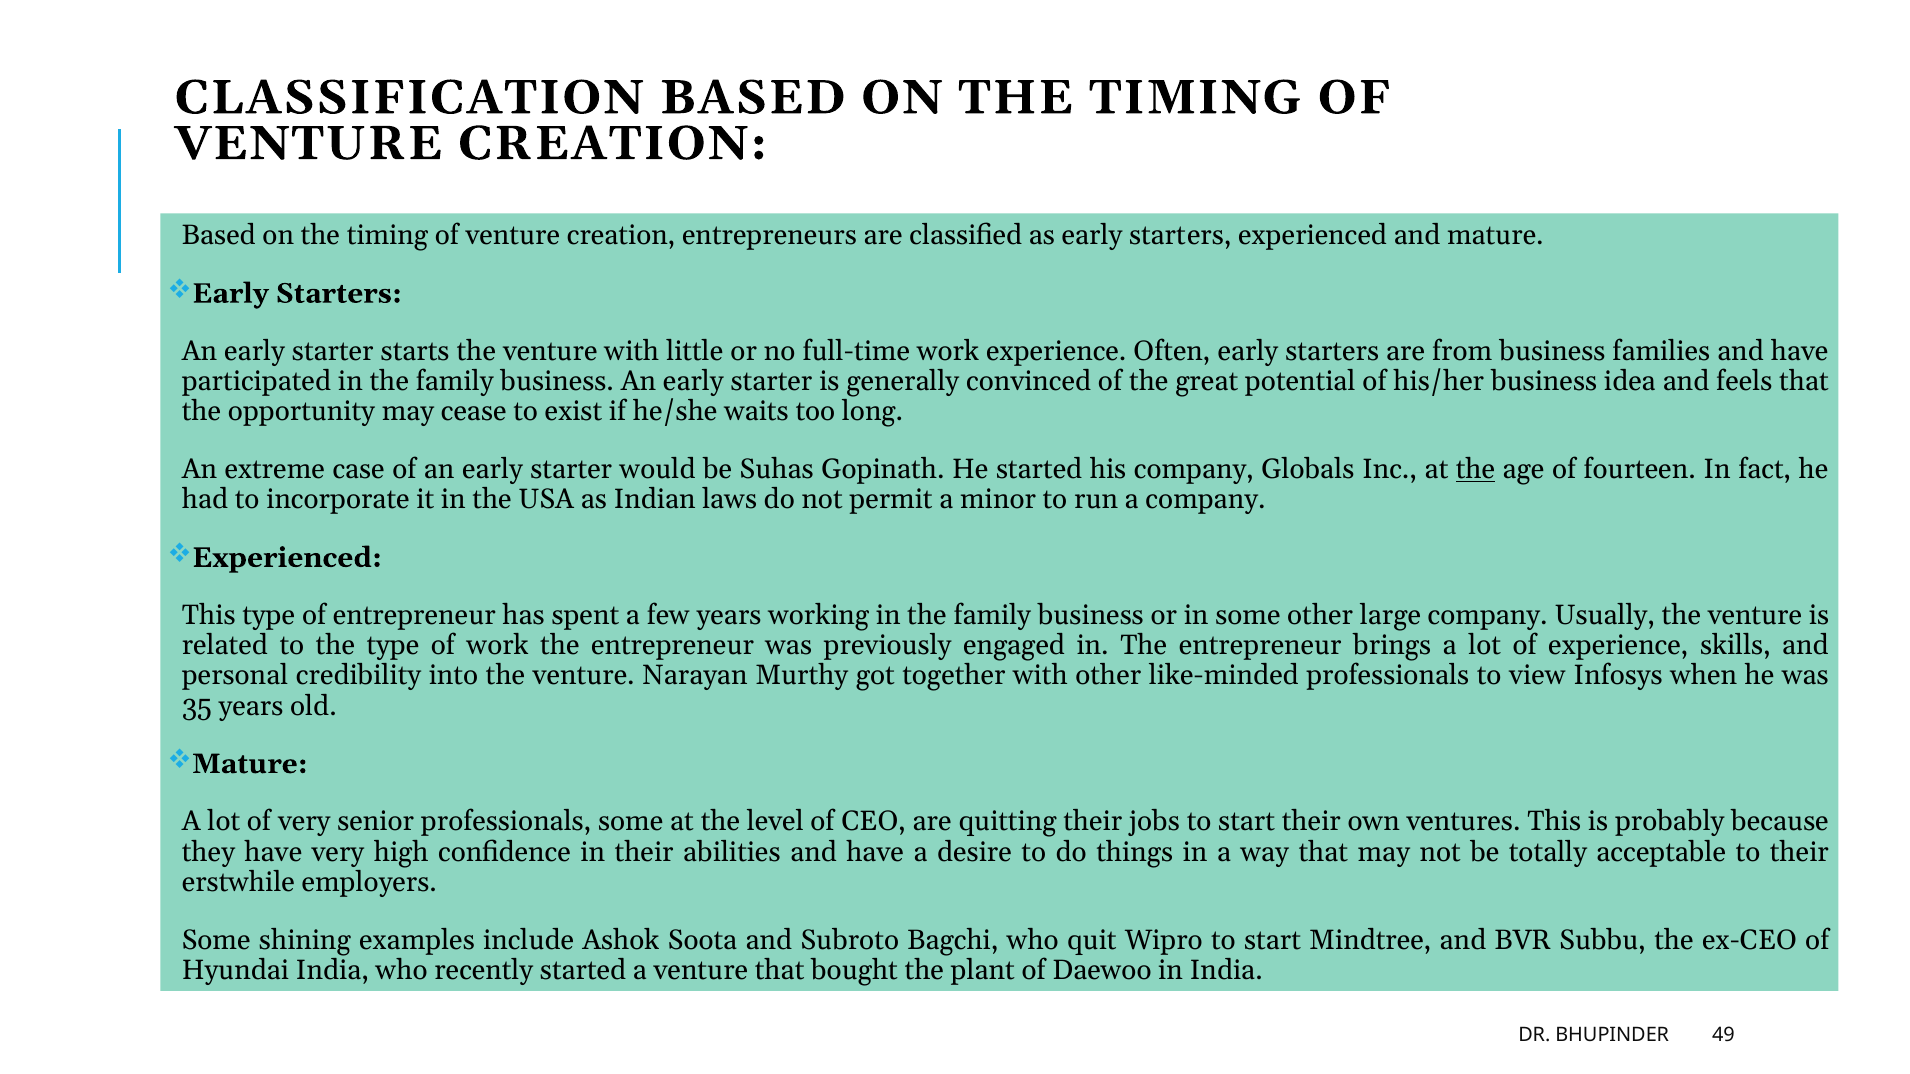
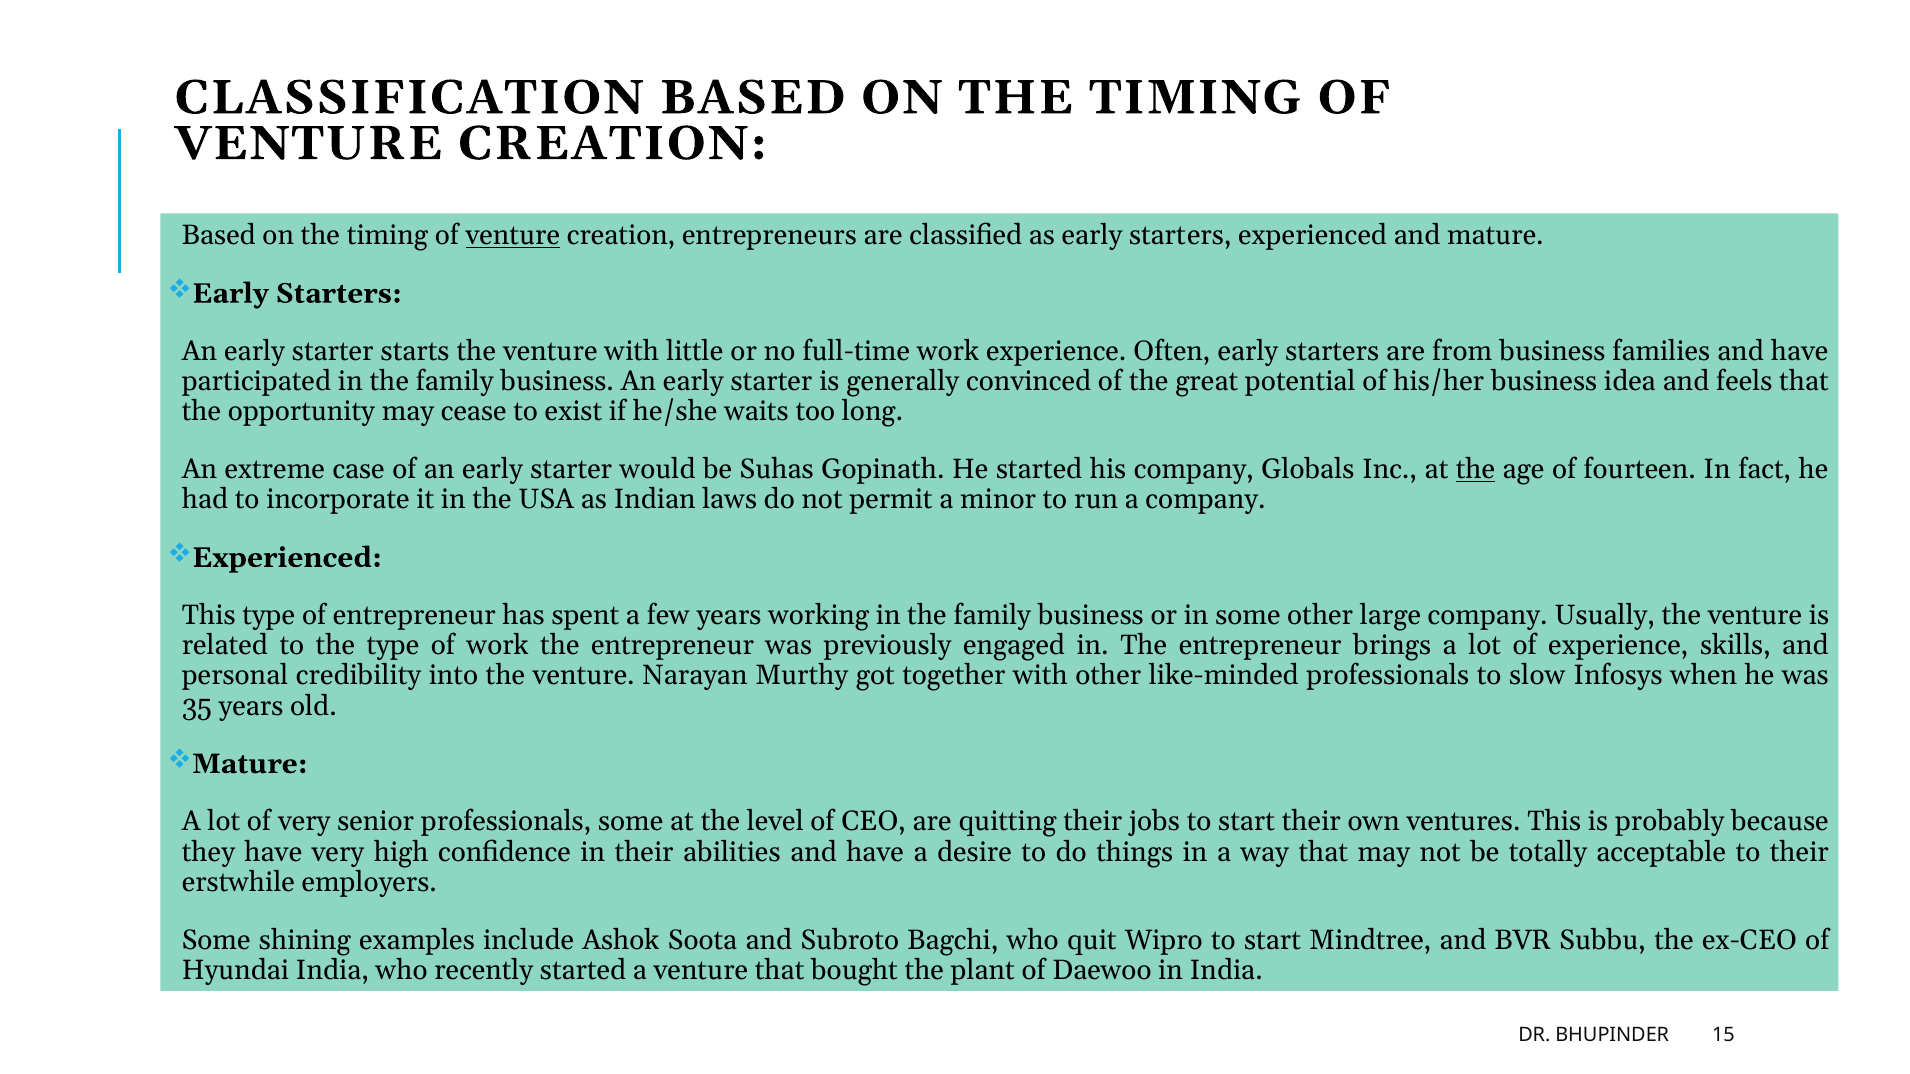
venture at (513, 236) underline: none -> present
view: view -> slow
49: 49 -> 15
